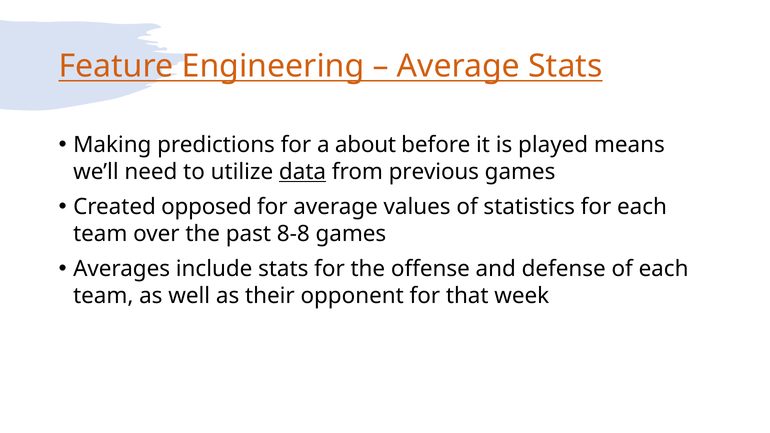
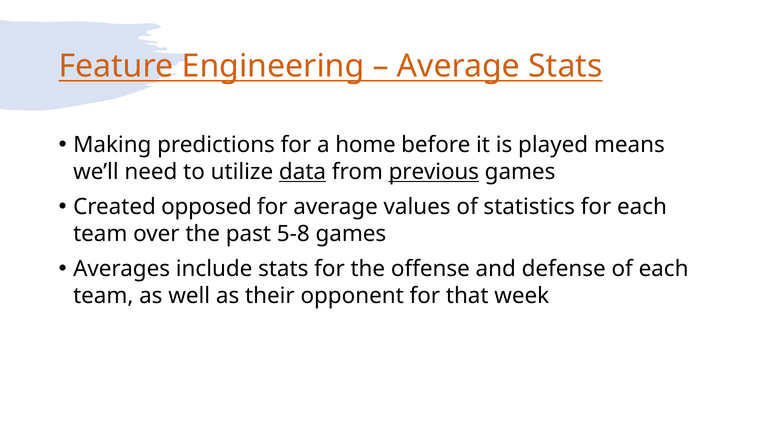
about: about -> home
previous underline: none -> present
8-8: 8-8 -> 5-8
